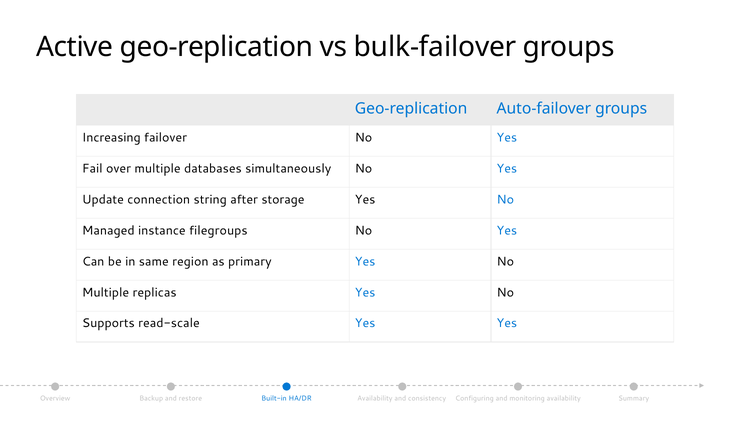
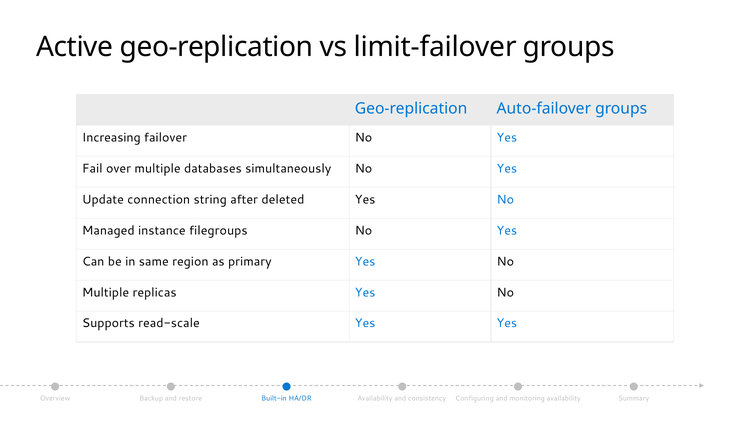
bulk-failover: bulk-failover -> limit-failover
storage: storage -> deleted
